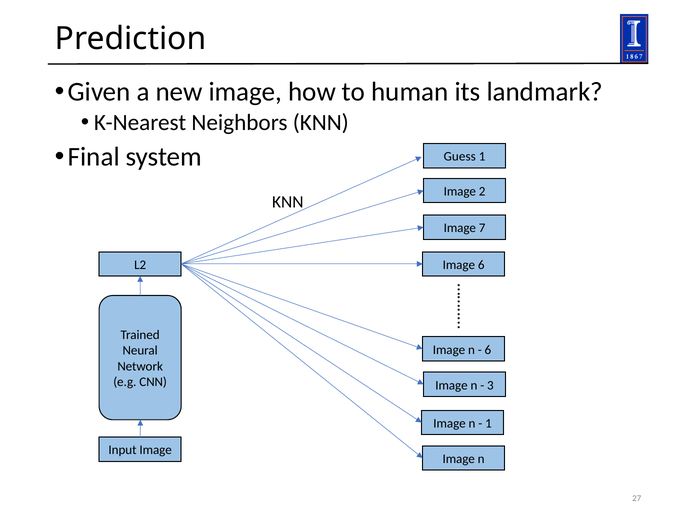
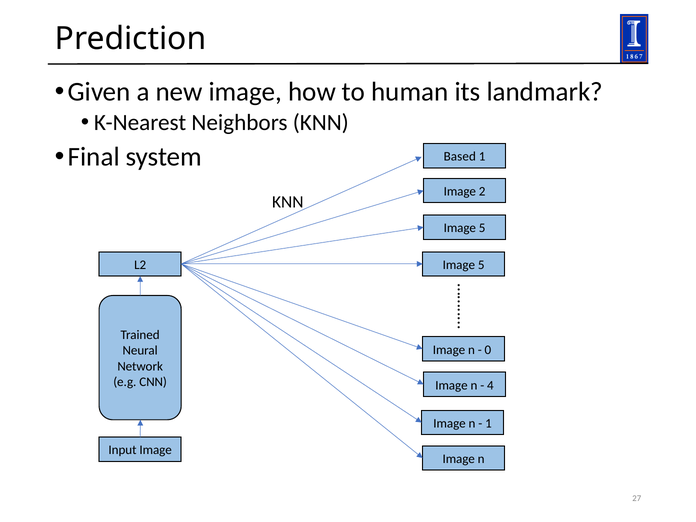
Guess: Guess -> Based
7 at (482, 228): 7 -> 5
6 at (481, 265): 6 -> 5
6 at (488, 350): 6 -> 0
3: 3 -> 4
